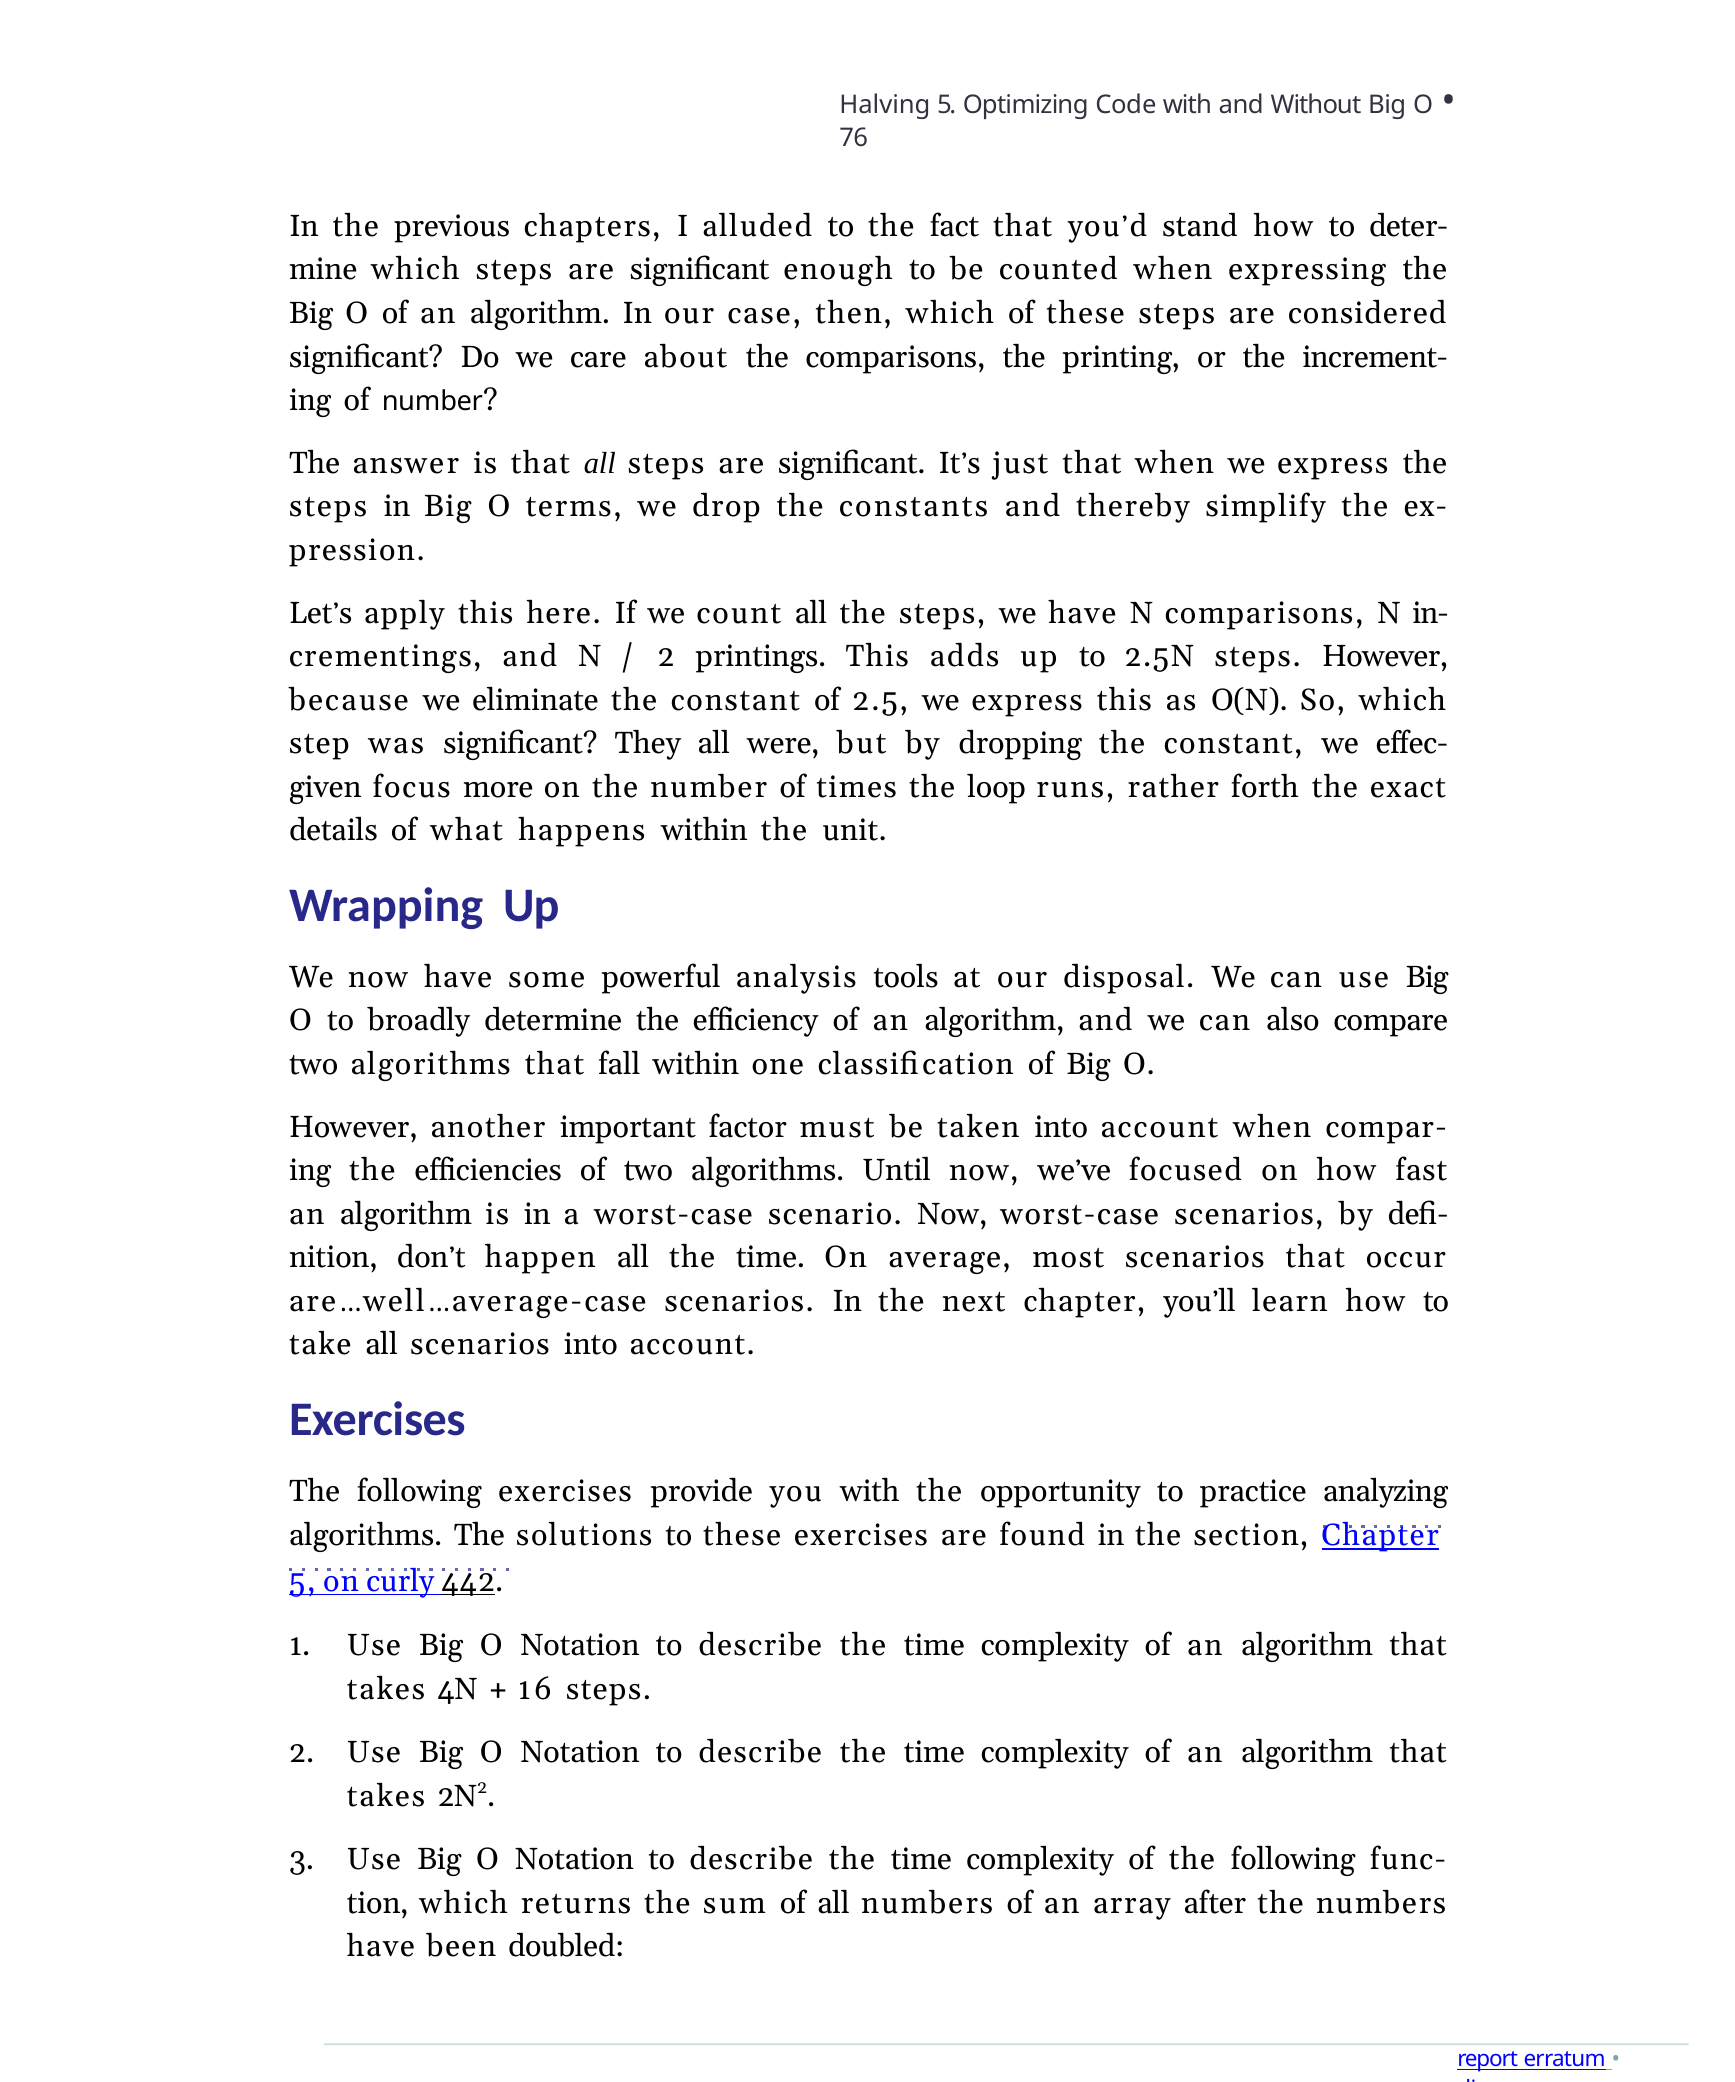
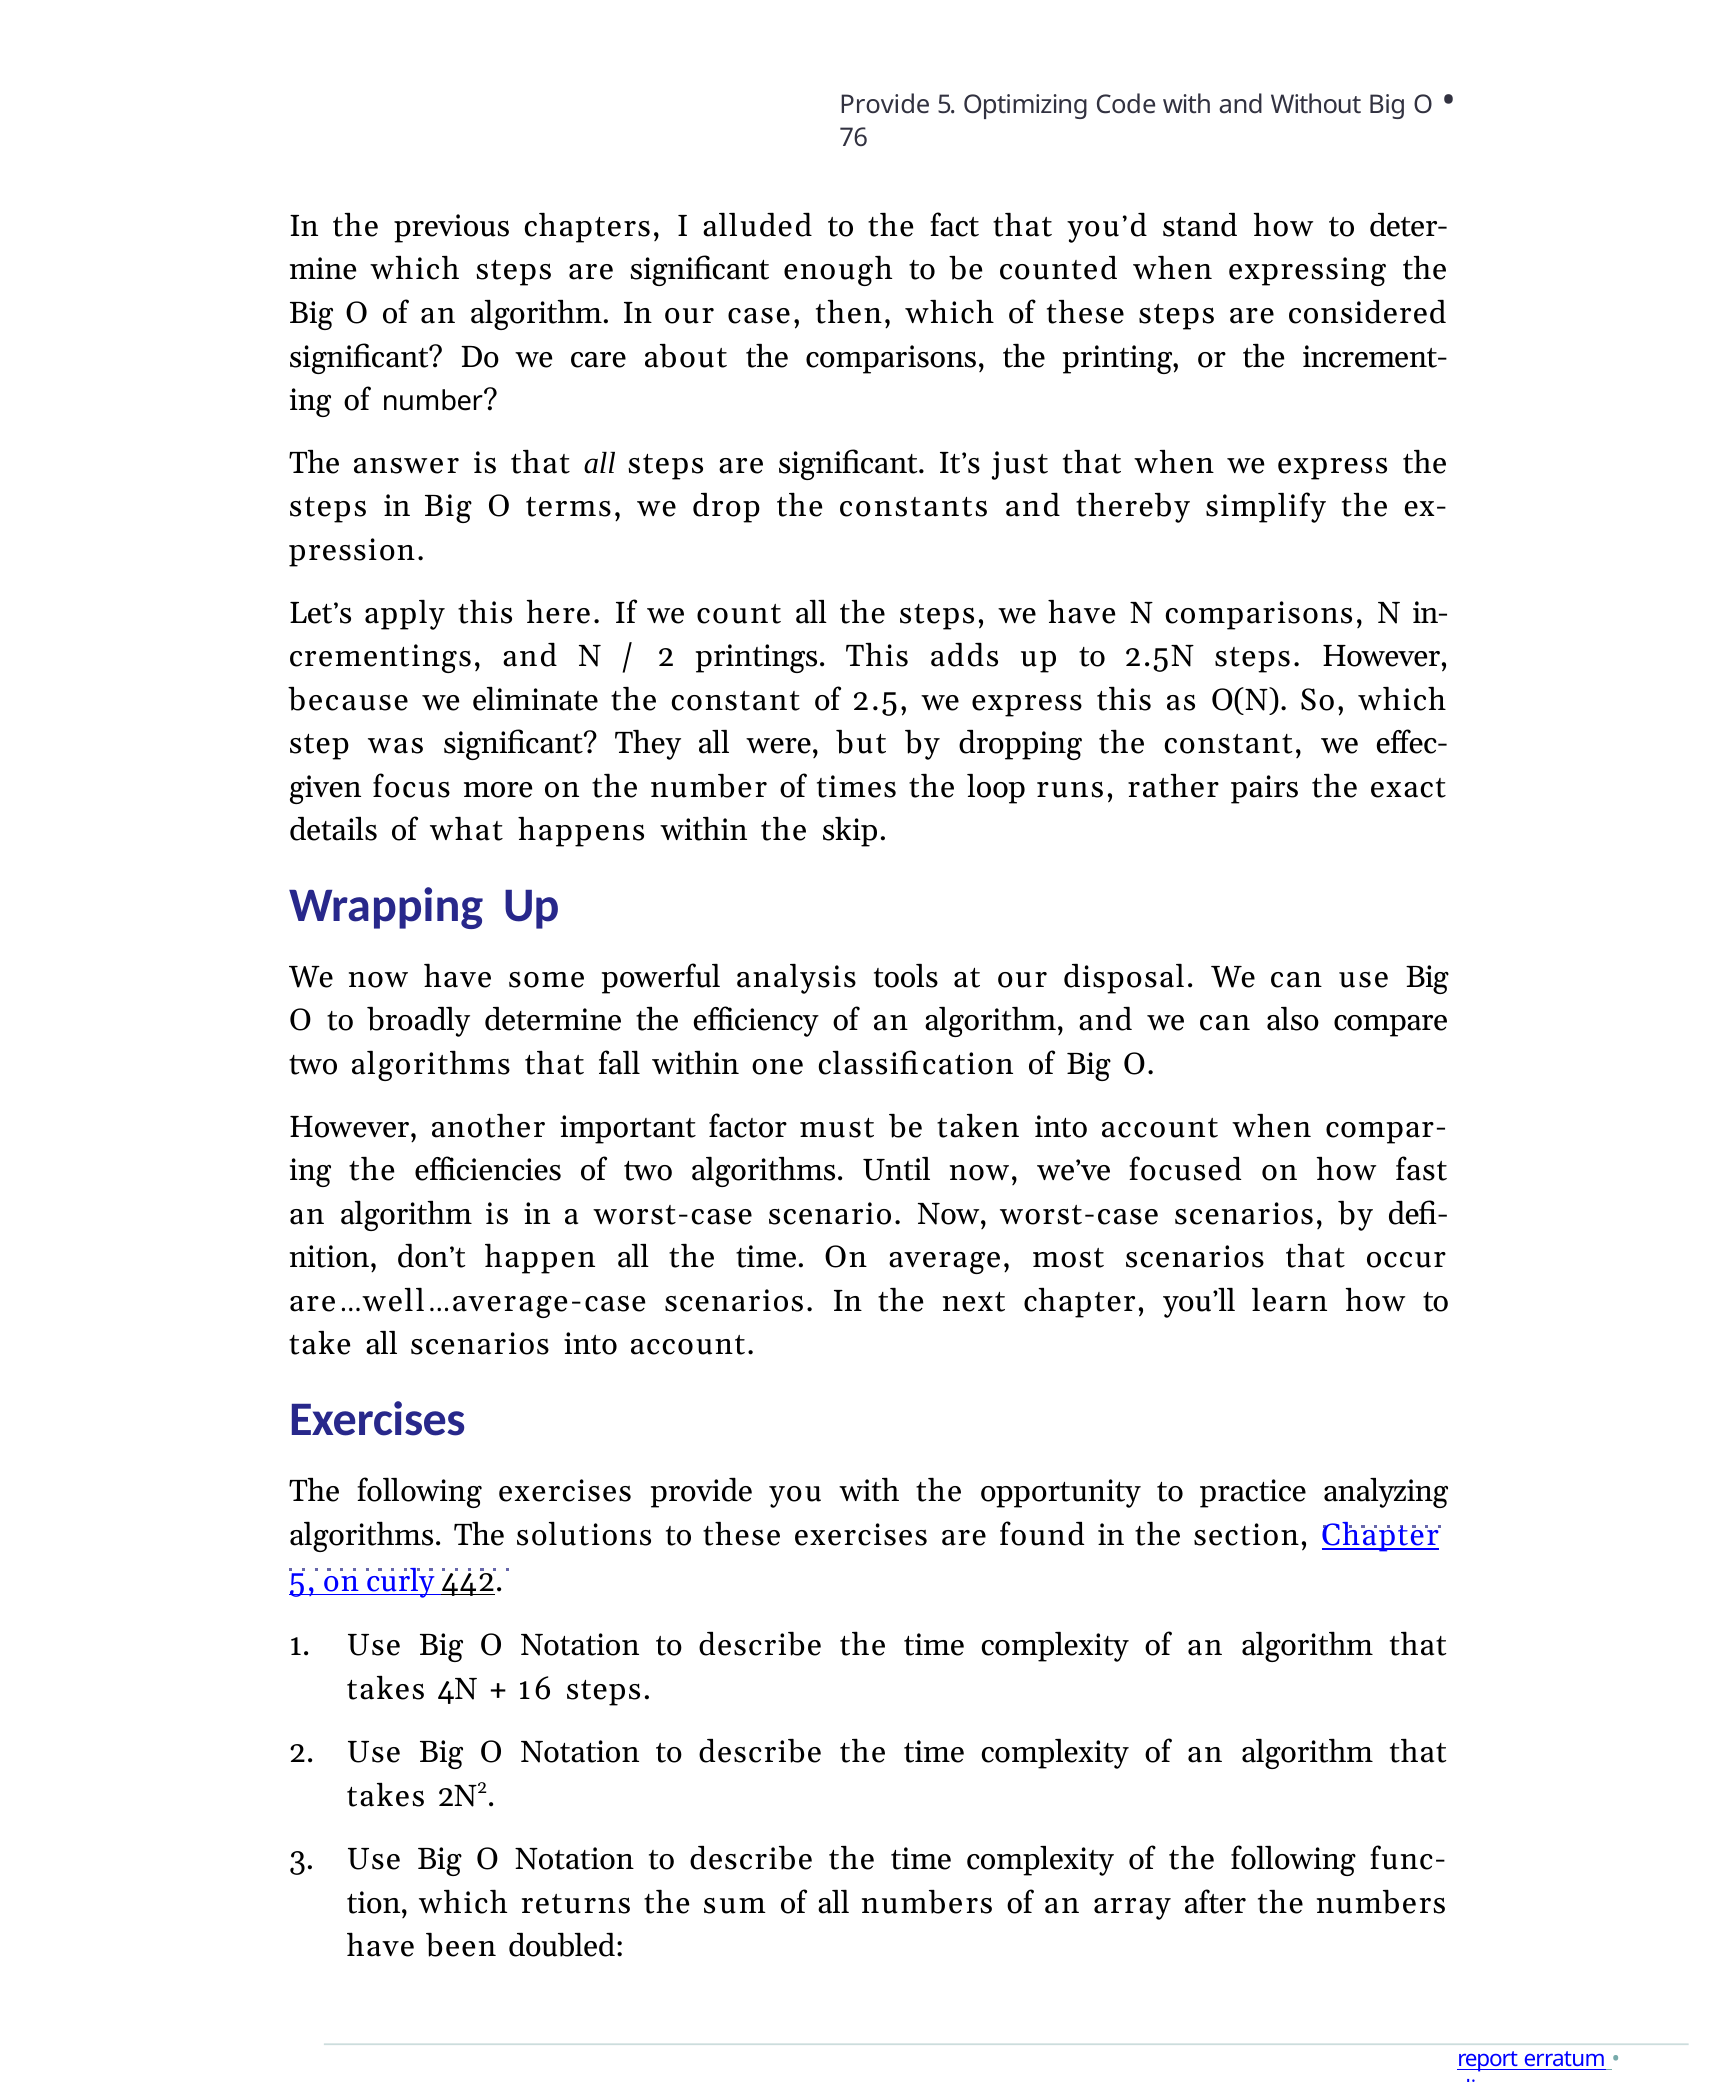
Halving at (885, 105): Halving -> Provide
forth: forth -> pairs
unit: unit -> skip
